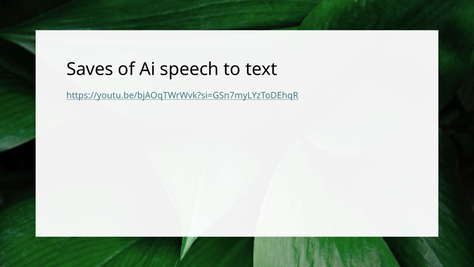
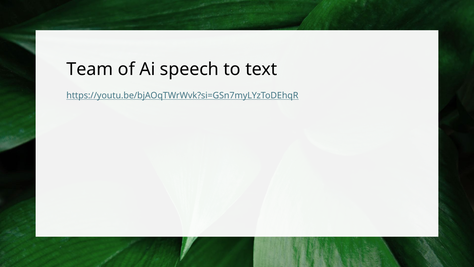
Saves: Saves -> Team
